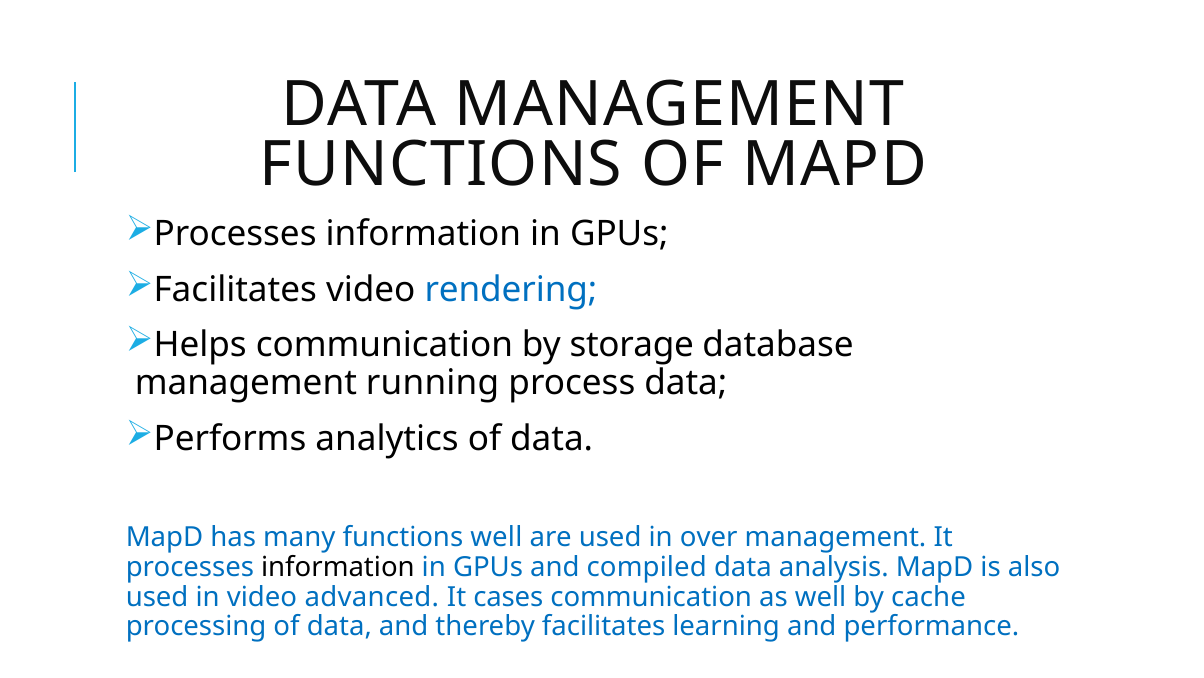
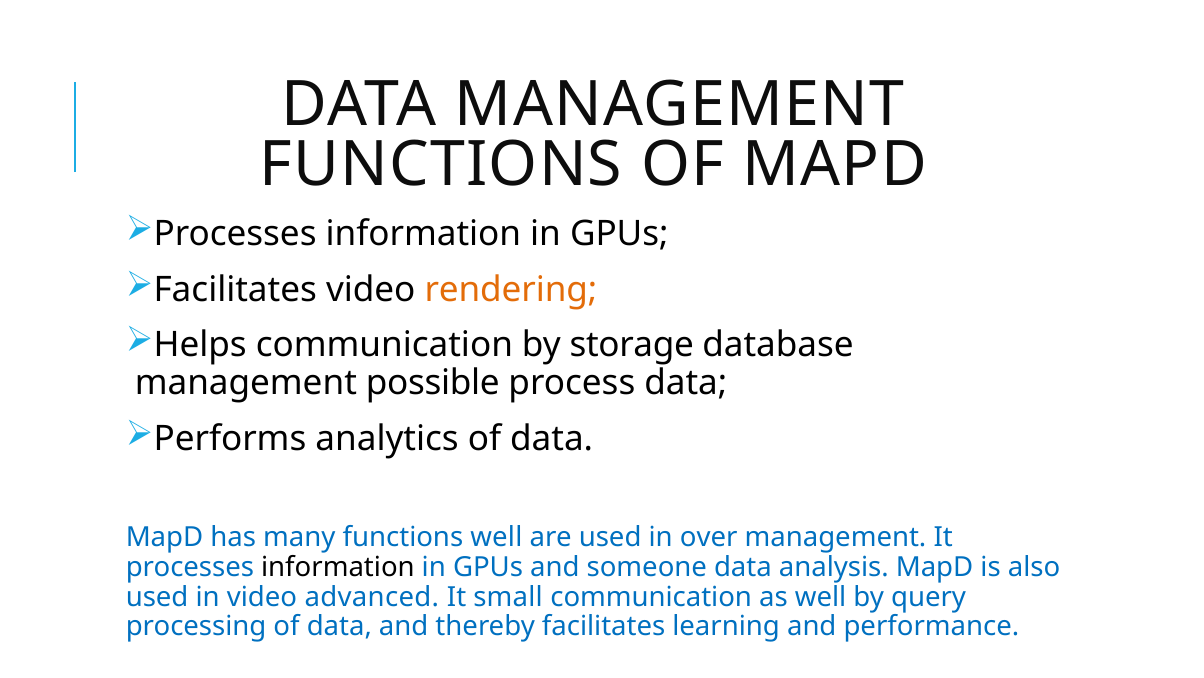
rendering colour: blue -> orange
running: running -> possible
compiled: compiled -> someone
cases: cases -> small
cache: cache -> query
